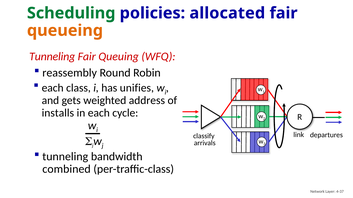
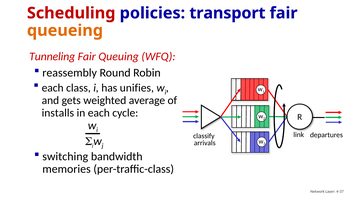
Scheduling colour: green -> red
allocated: allocated -> transport
address: address -> average
tunneling at (65, 157): tunneling -> switching
combined: combined -> memories
